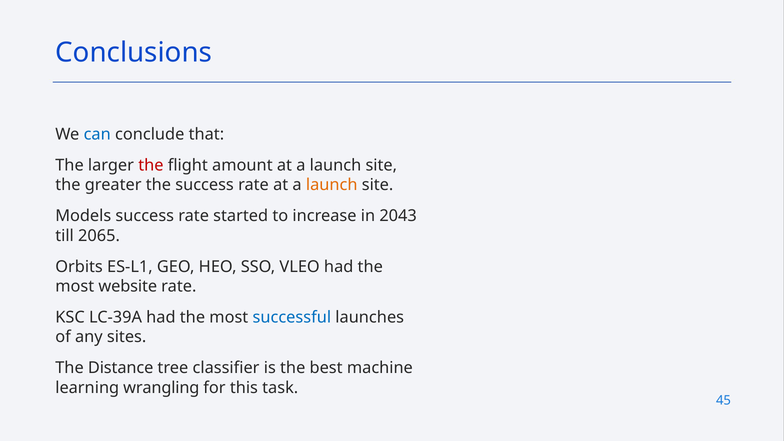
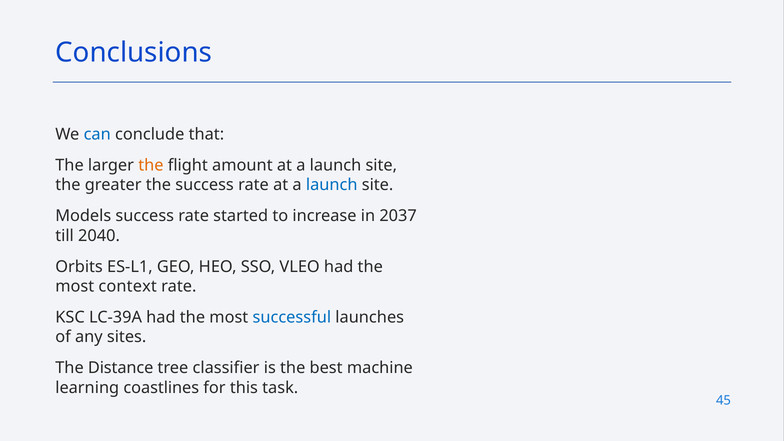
the at (151, 165) colour: red -> orange
launch at (332, 185) colour: orange -> blue
2043: 2043 -> 2037
2065: 2065 -> 2040
website: website -> context
wrangling: wrangling -> coastlines
